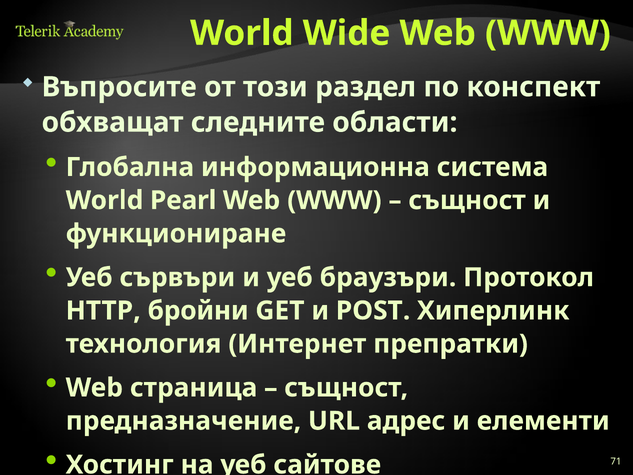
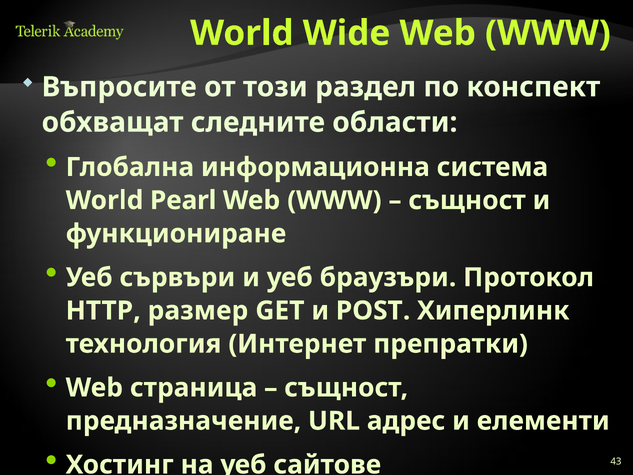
бройни: бройни -> размер
71: 71 -> 43
